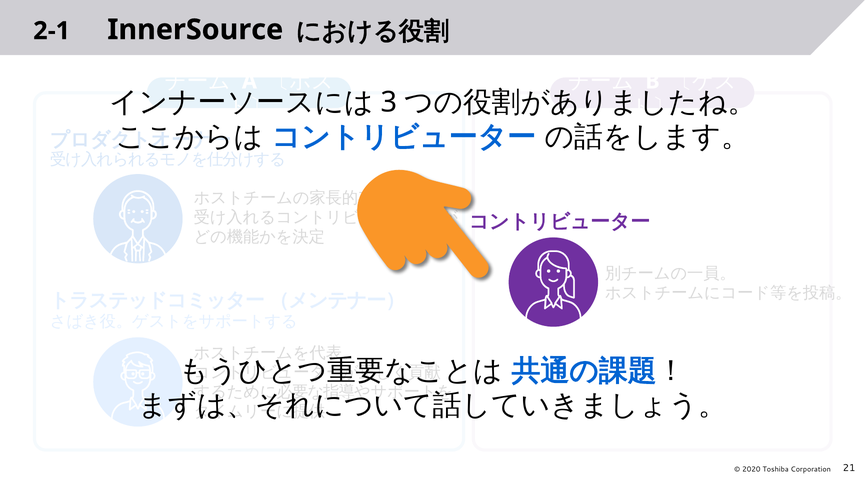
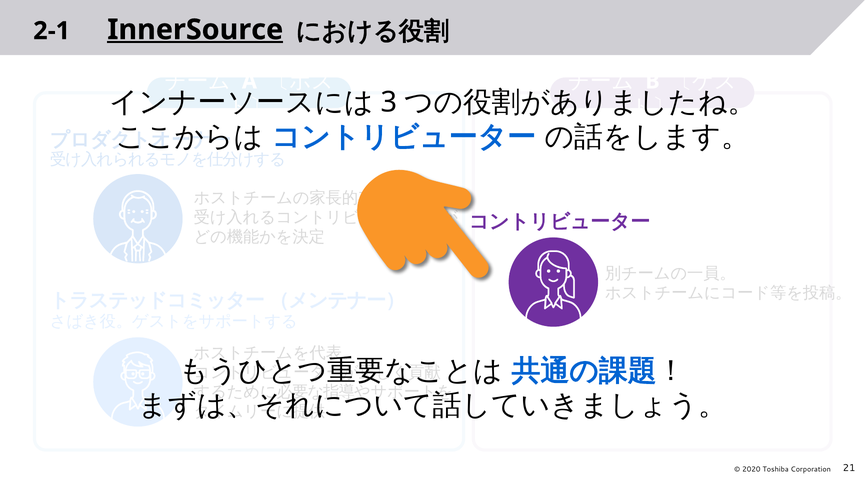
InnerSource underline: none -> present
